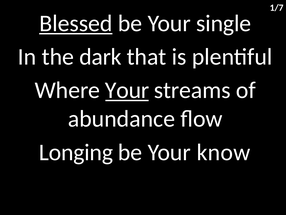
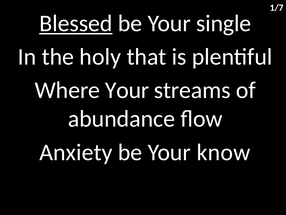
dark: dark -> holy
Your at (127, 90) underline: present -> none
Longing: Longing -> Anxiety
